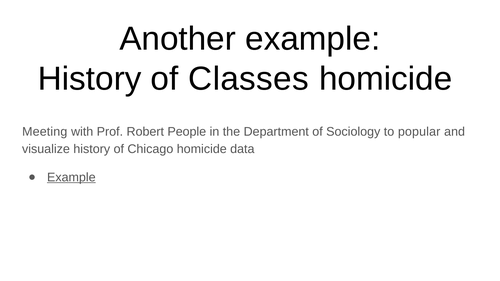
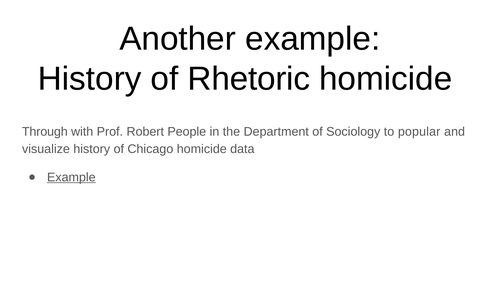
Classes: Classes -> Rhetoric
Meeting: Meeting -> Through
